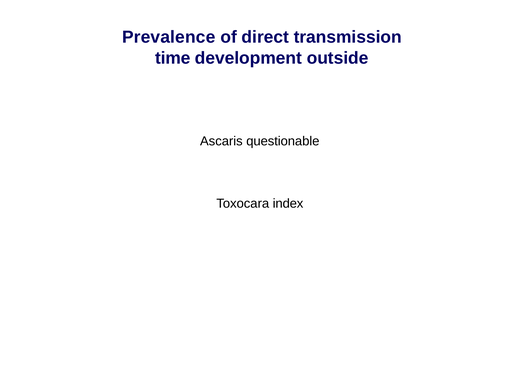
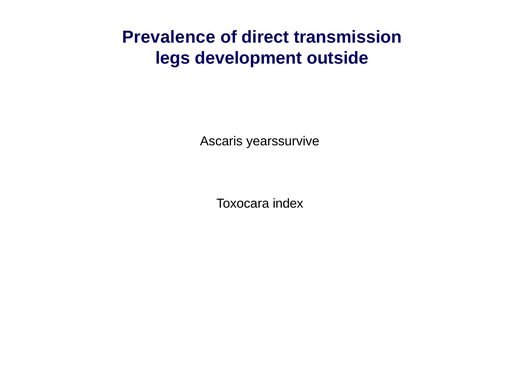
time: time -> legs
questionable: questionable -> yearssurvive
